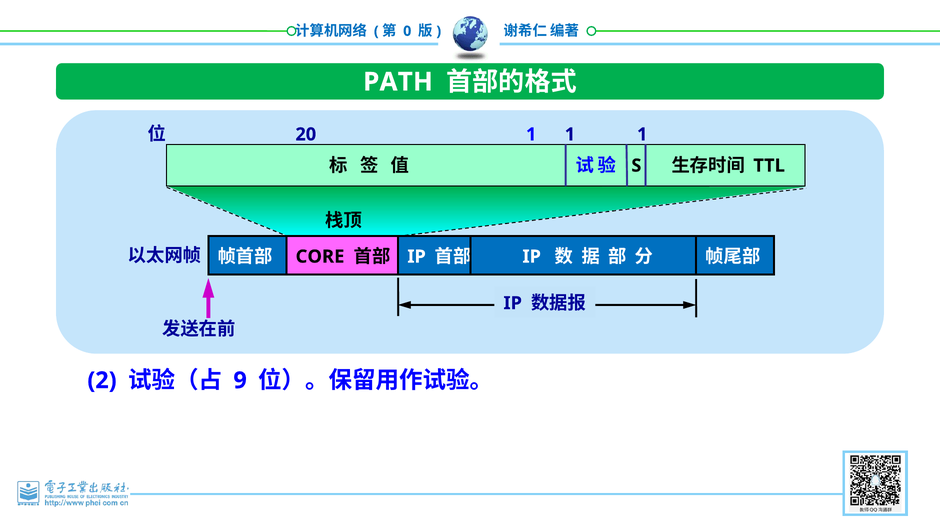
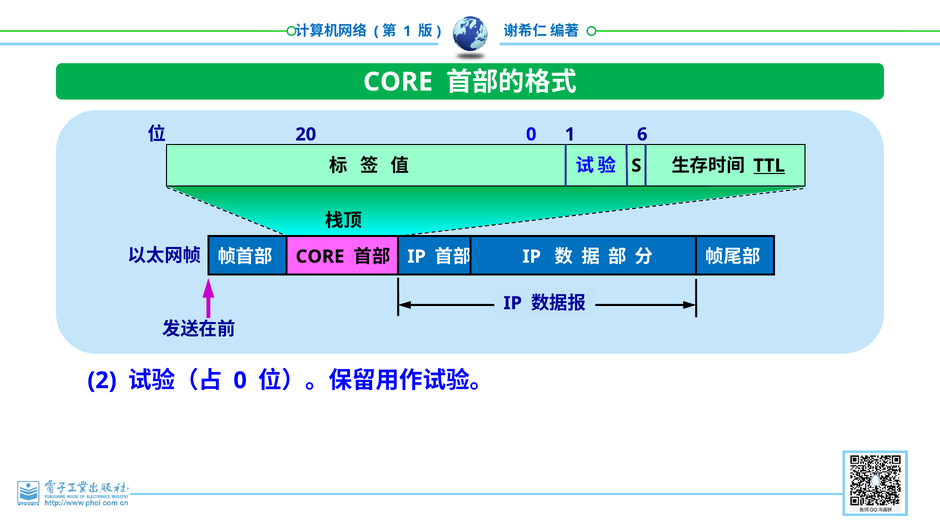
0 at (407, 31): 0 -> 1
PATH at (398, 82): PATH -> CORE
20 1: 1 -> 0
1 at (642, 134): 1 -> 6
TTL underline: none -> present
9 at (240, 380): 9 -> 0
